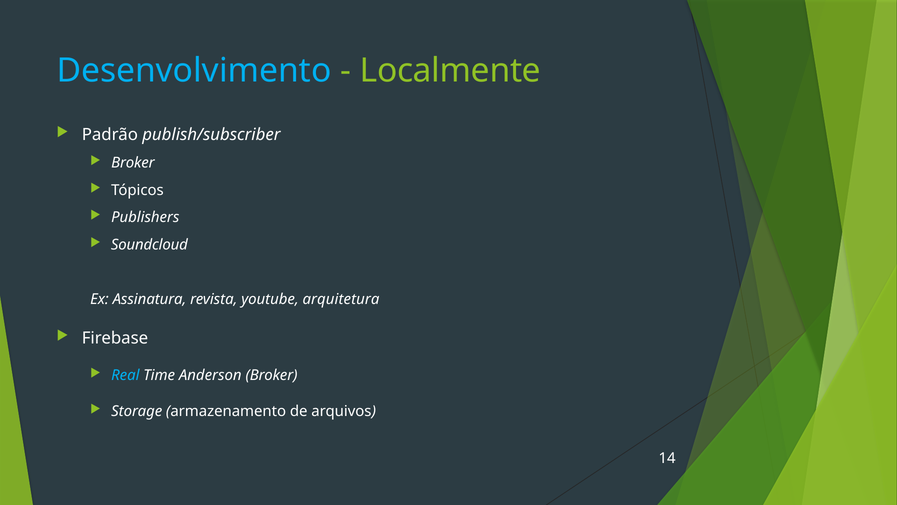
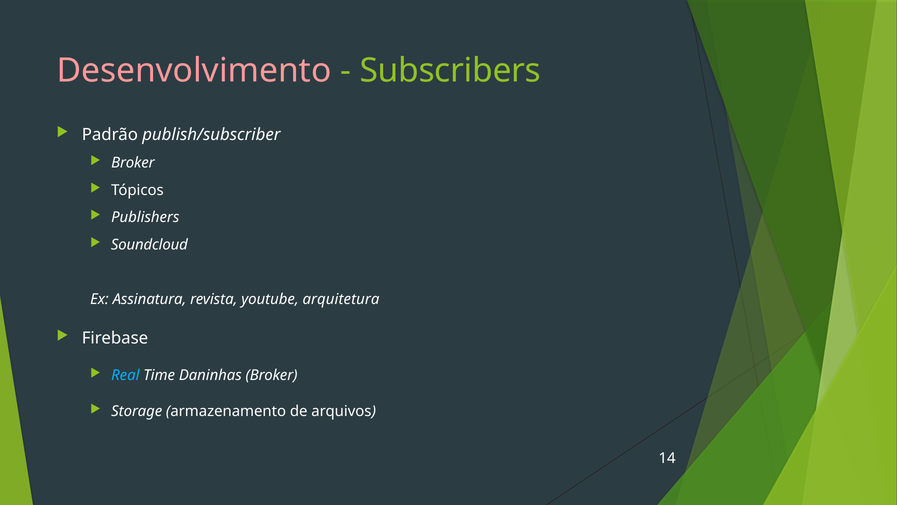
Desenvolvimento colour: light blue -> pink
Localmente: Localmente -> Subscribers
Anderson: Anderson -> Daninhas
